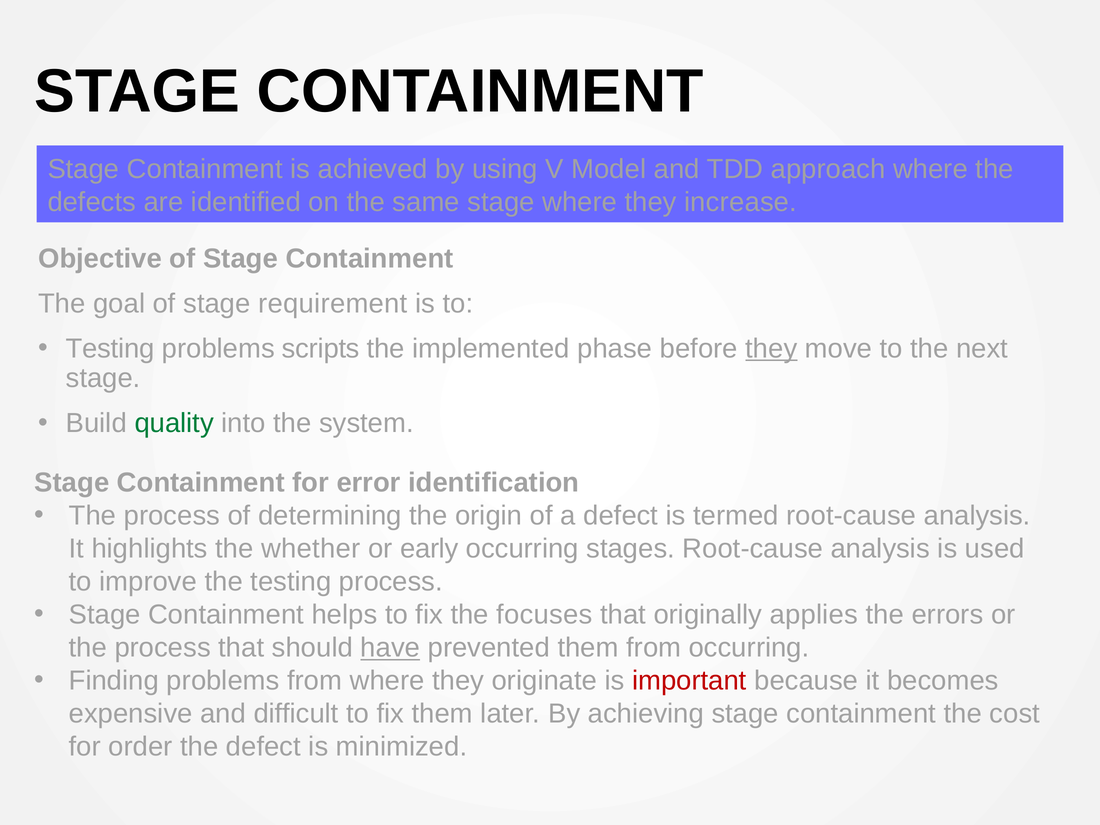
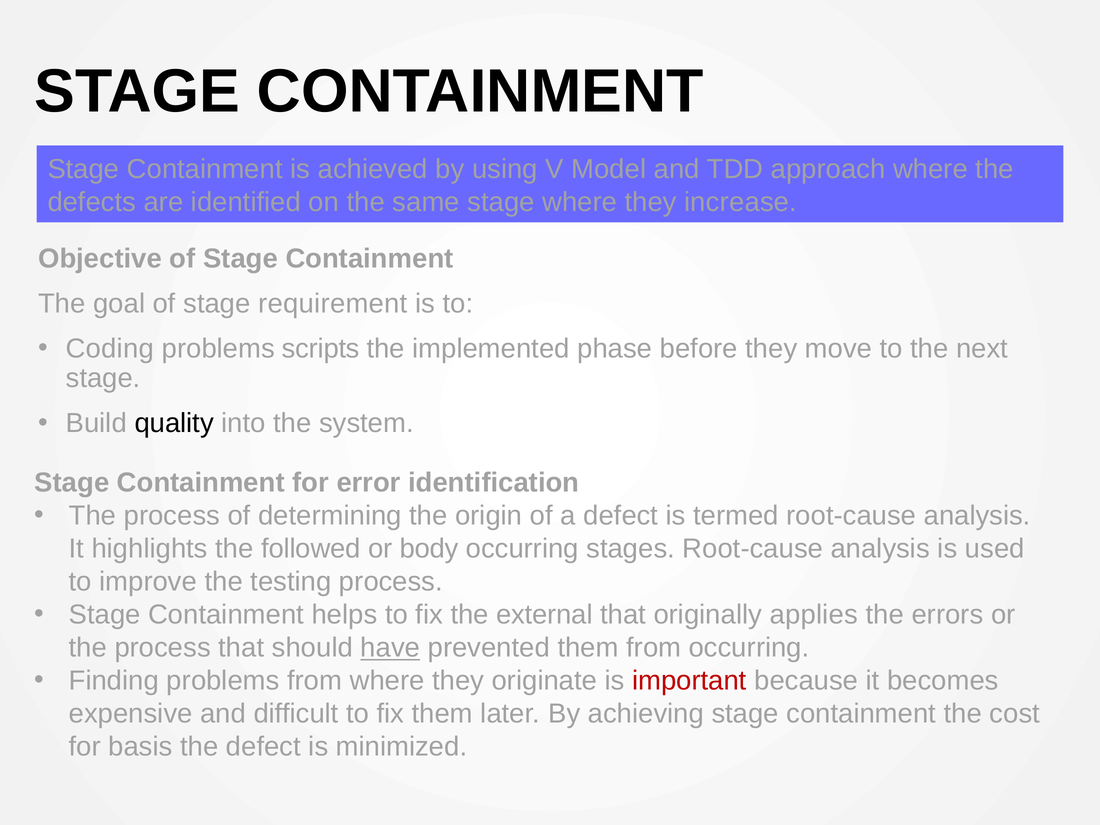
Testing at (110, 348): Testing -> Coding
they at (771, 348) underline: present -> none
quality colour: green -> black
whether: whether -> followed
early: early -> body
focuses: focuses -> external
order: order -> basis
